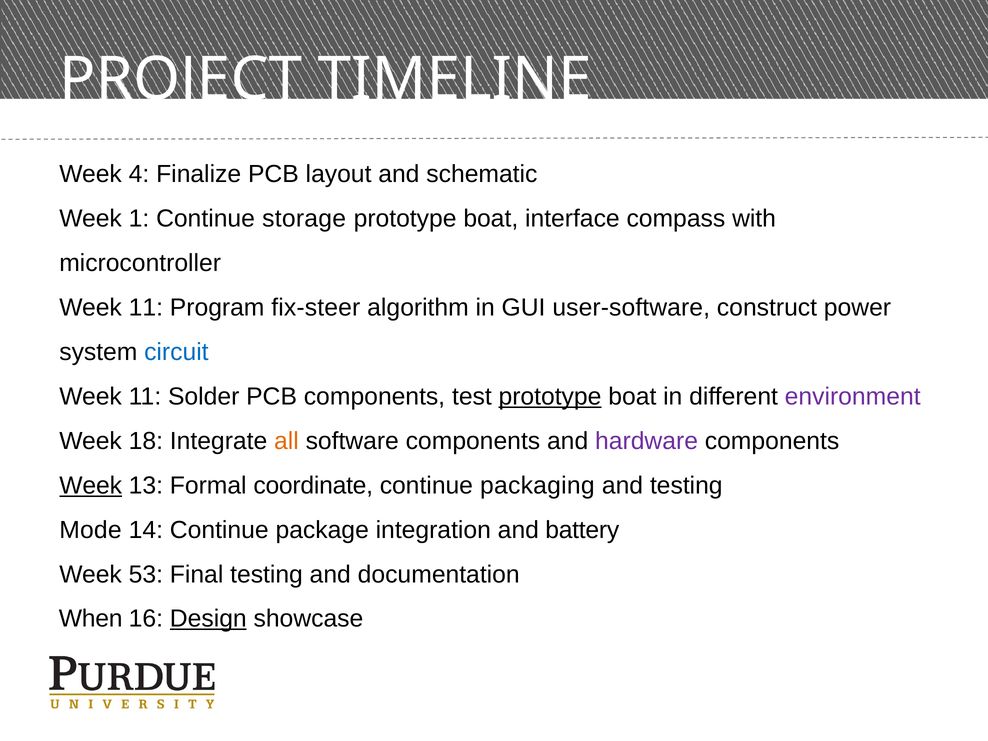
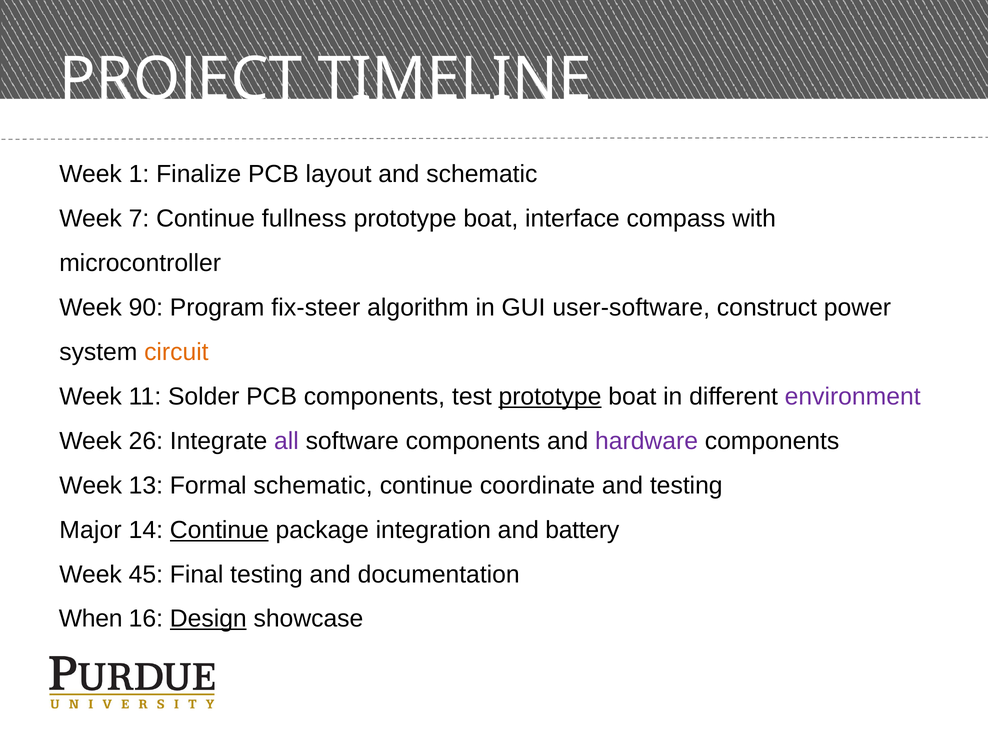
4: 4 -> 1
1: 1 -> 7
storage: storage -> fullness
11 at (146, 308): 11 -> 90
circuit colour: blue -> orange
18: 18 -> 26
all colour: orange -> purple
Week at (91, 485) underline: present -> none
Formal coordinate: coordinate -> schematic
packaging: packaging -> coordinate
Mode: Mode -> Major
Continue at (219, 530) underline: none -> present
53: 53 -> 45
